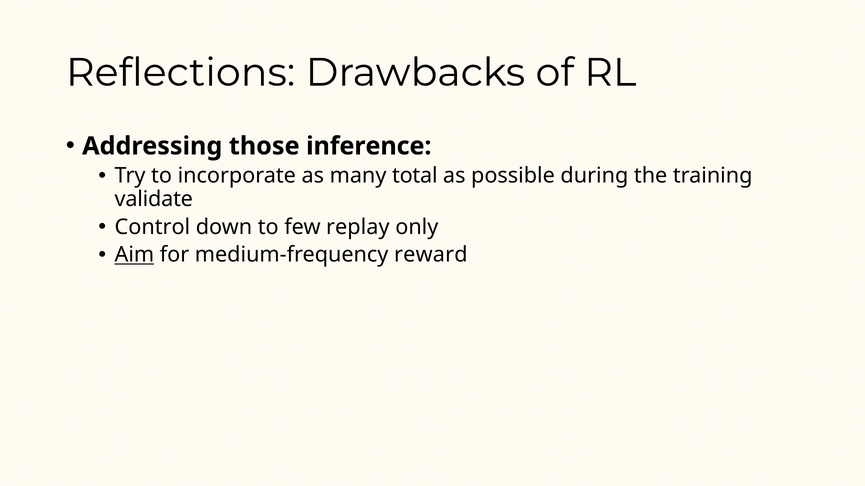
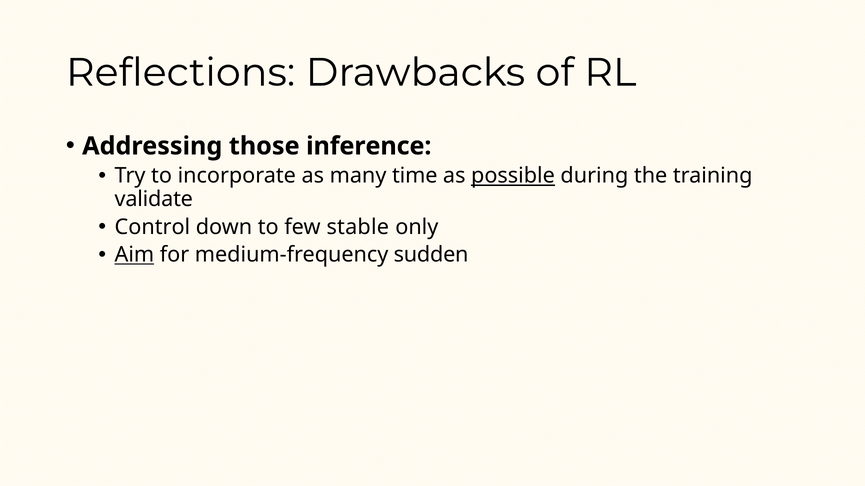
total: total -> time
possible underline: none -> present
replay: replay -> stable
reward: reward -> sudden
